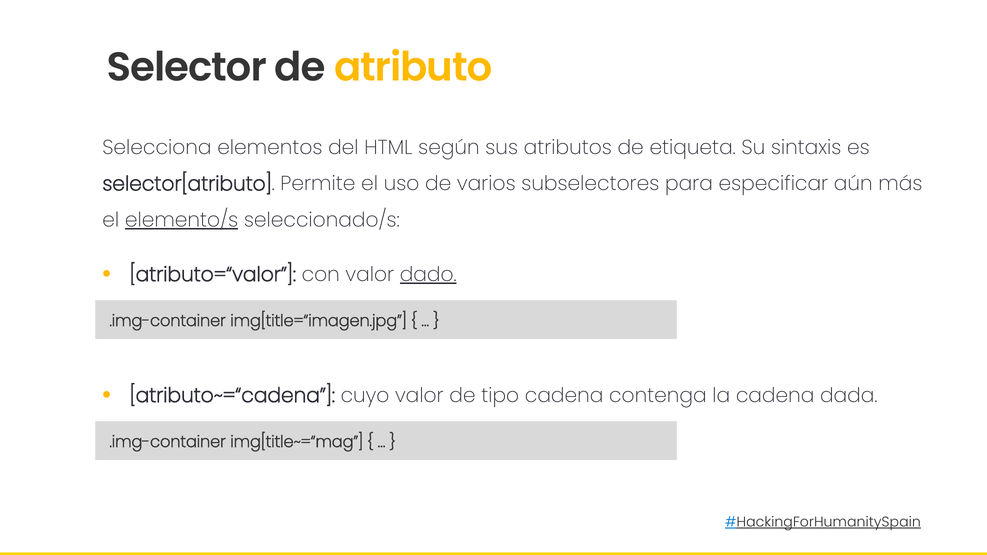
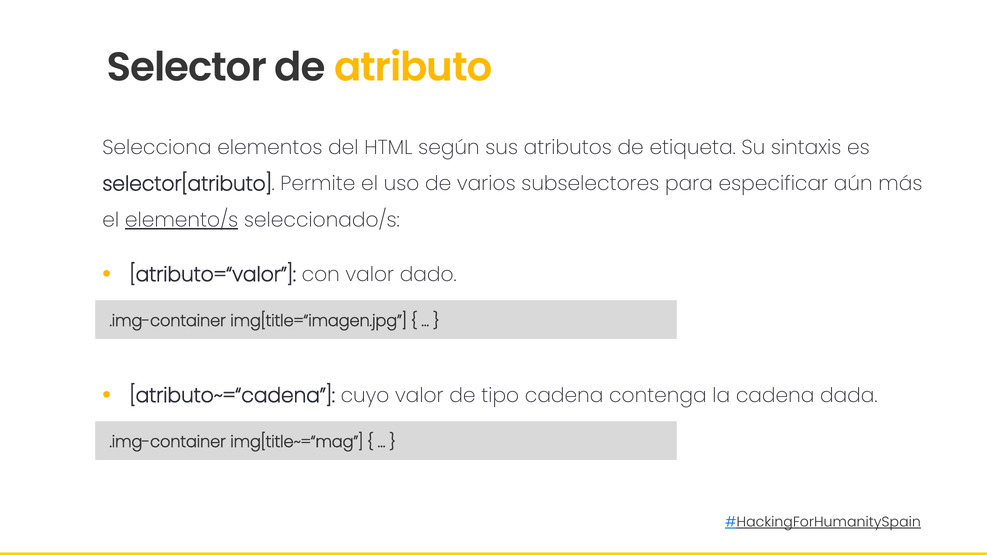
dado underline: present -> none
